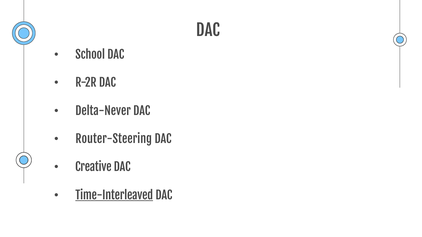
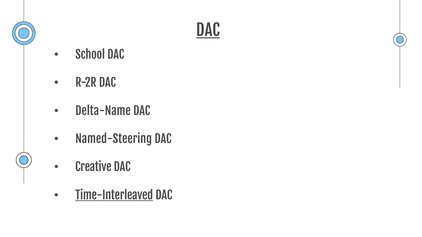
DAC at (208, 31) underline: none -> present
Delta-Never: Delta-Never -> Delta-Name
Router-Steering: Router-Steering -> Named-Steering
